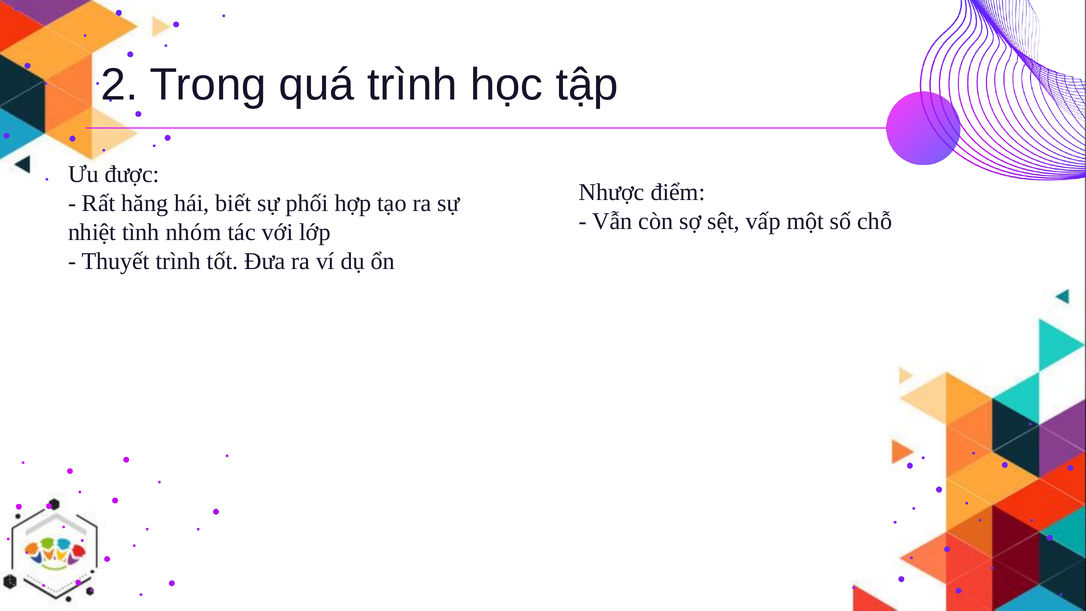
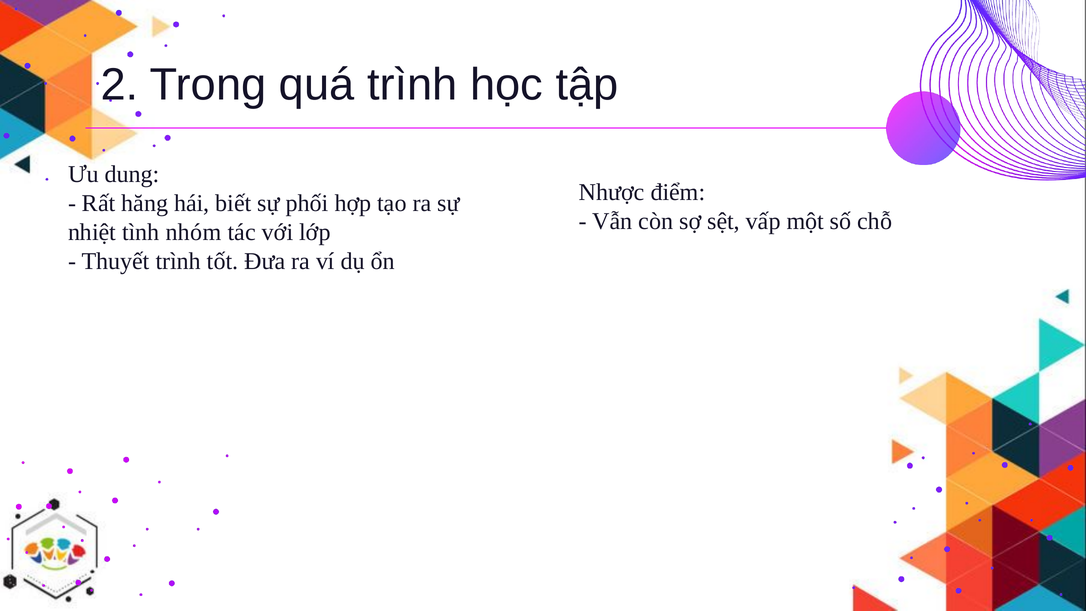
được: được -> dung
